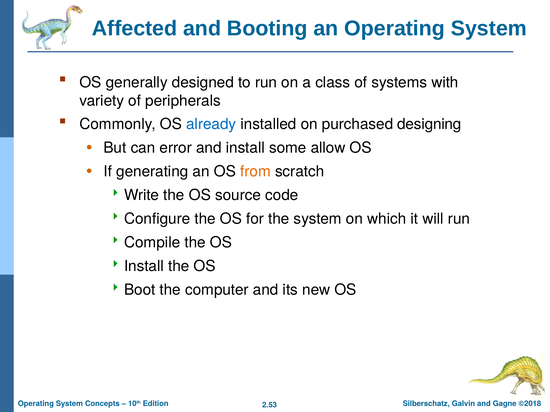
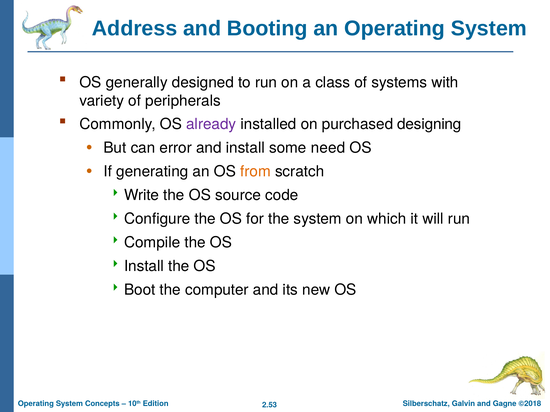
Affected: Affected -> Address
already colour: blue -> purple
allow: allow -> need
